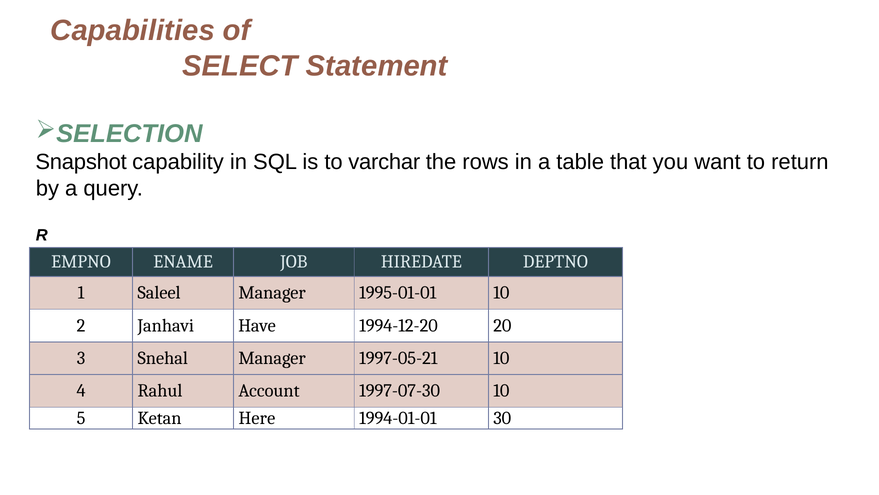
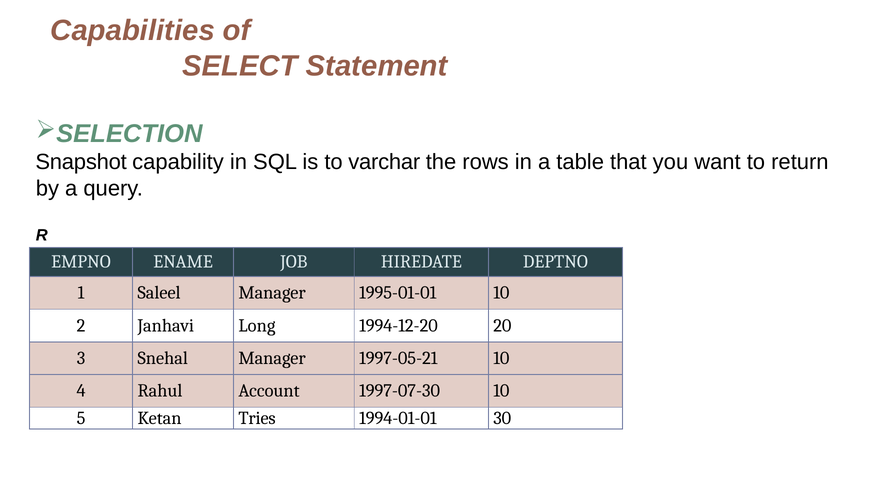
Have: Have -> Long
Here: Here -> Tries
